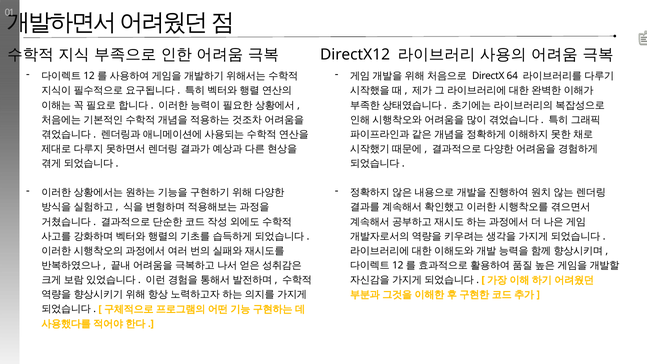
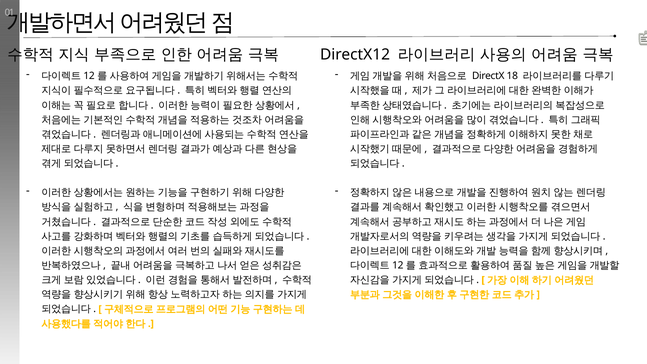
64: 64 -> 18
